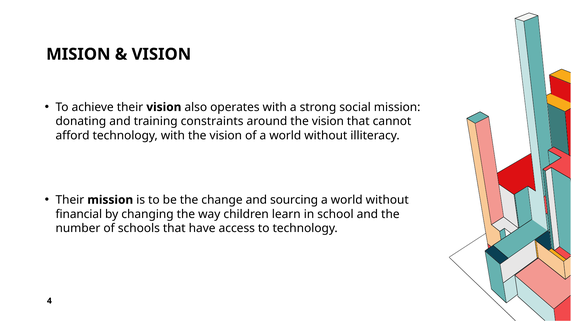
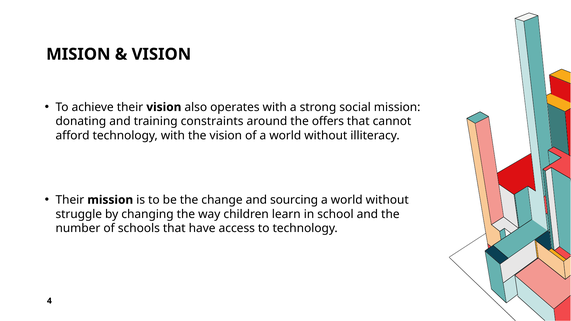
around the vision: vision -> offers
financial: financial -> struggle
